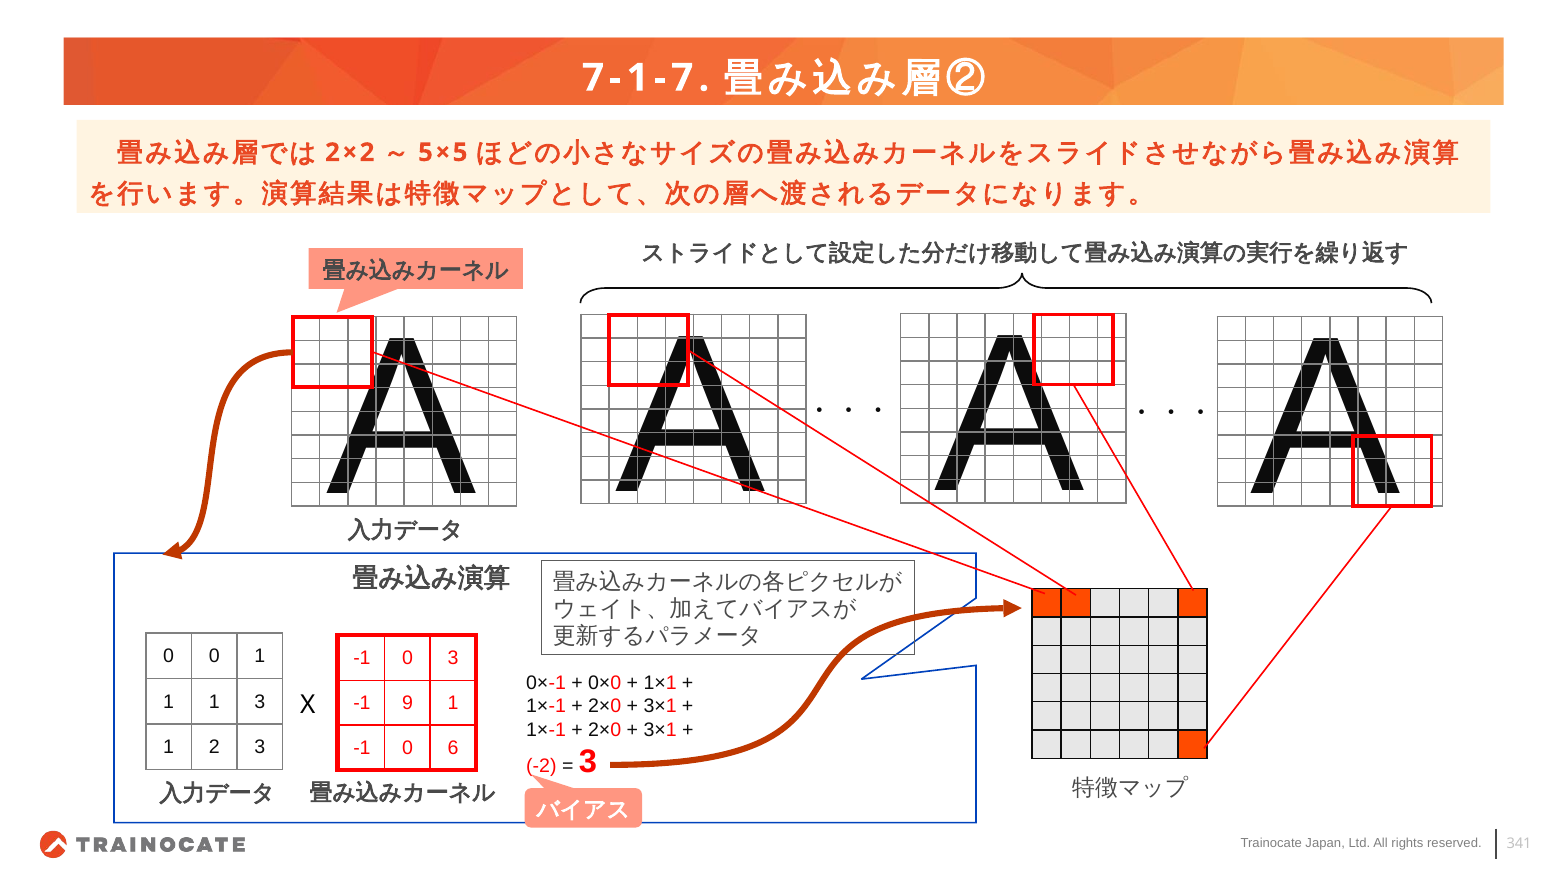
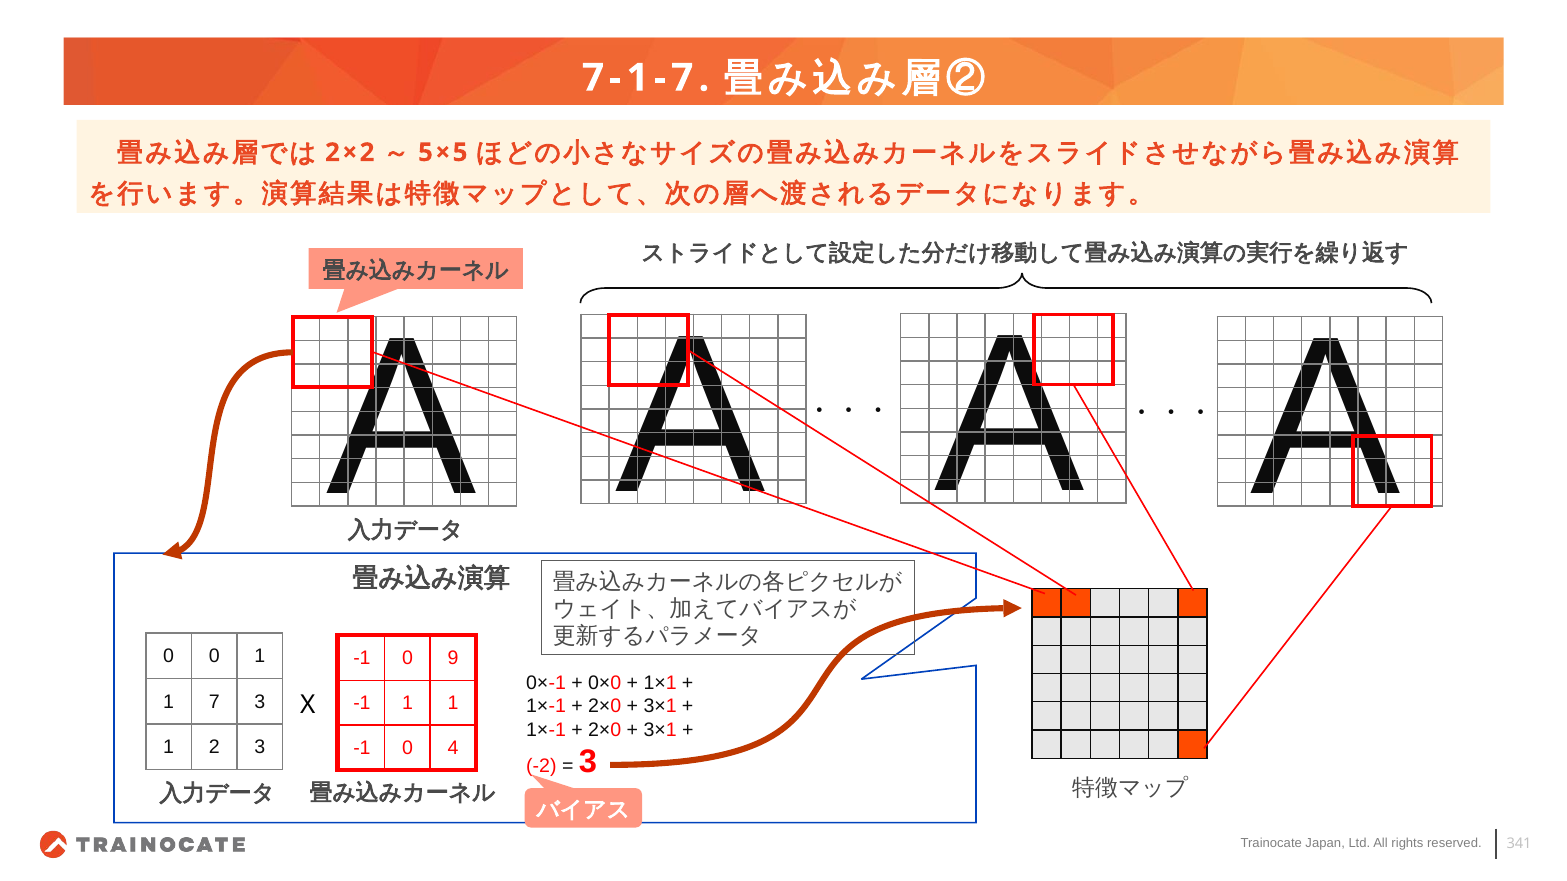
0 3: 3 -> 9
1 at (214, 702): 1 -> 7
-1 9: 9 -> 1
6: 6 -> 4
